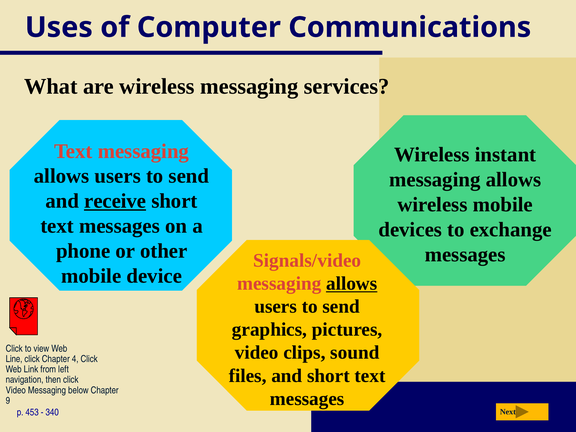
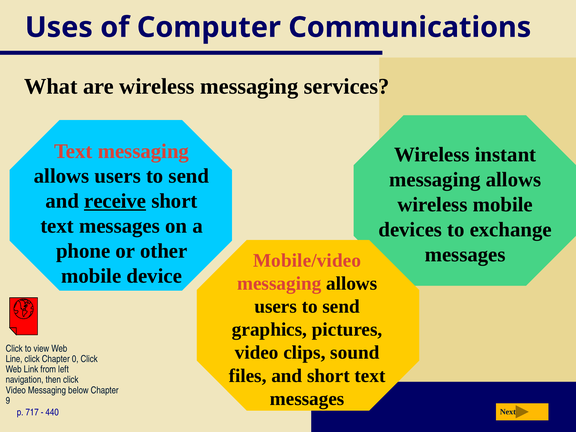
Signals/video: Signals/video -> Mobile/video
allows at (352, 284) underline: present -> none
4: 4 -> 0
453: 453 -> 717
340: 340 -> 440
